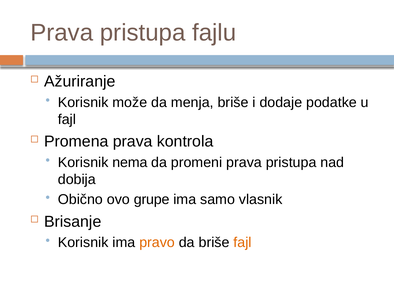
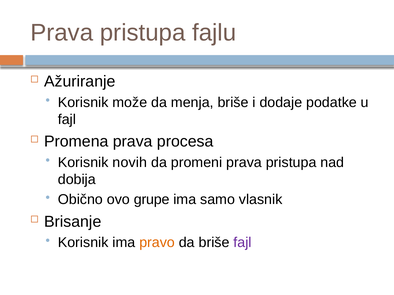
kontrola: kontrola -> procesa
nema: nema -> novih
fajl at (242, 243) colour: orange -> purple
